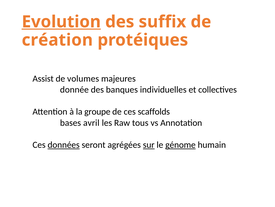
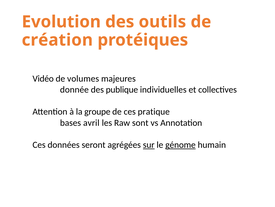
Evolution underline: present -> none
suffix: suffix -> outils
Assist: Assist -> Vidéo
banques: banques -> publique
scaffolds: scaffolds -> pratique
tous: tous -> sont
données underline: present -> none
